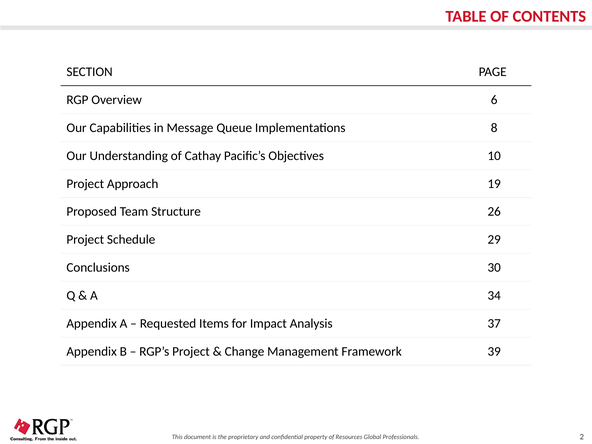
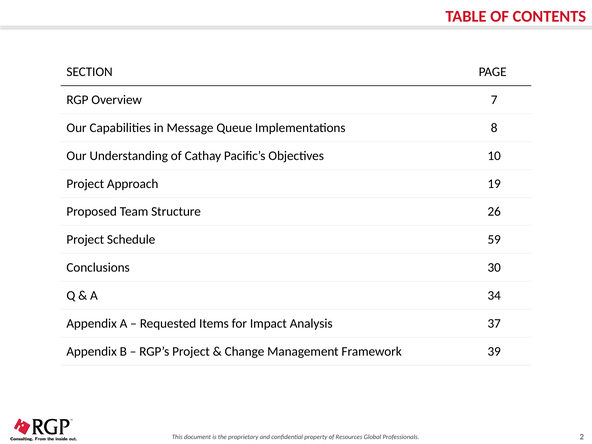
6: 6 -> 7
29: 29 -> 59
